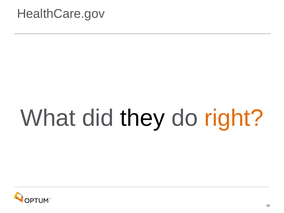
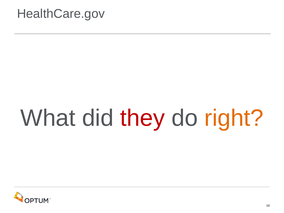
they colour: black -> red
